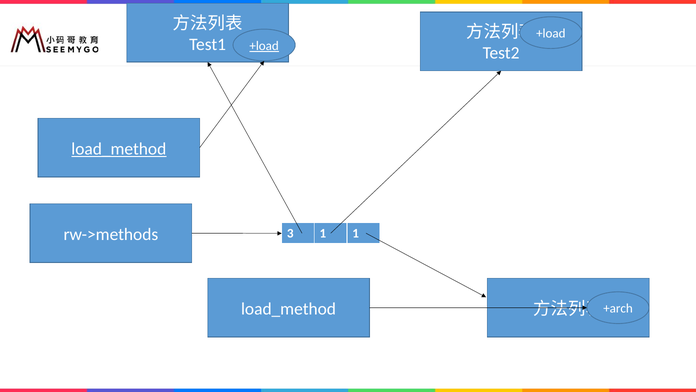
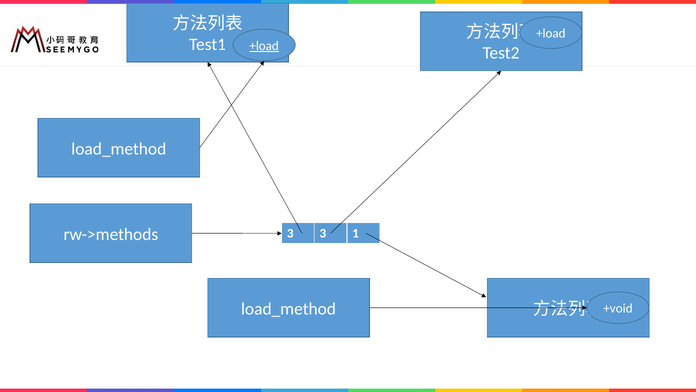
load_method at (119, 149) underline: present -> none
3 1: 1 -> 3
+arch: +arch -> +void
